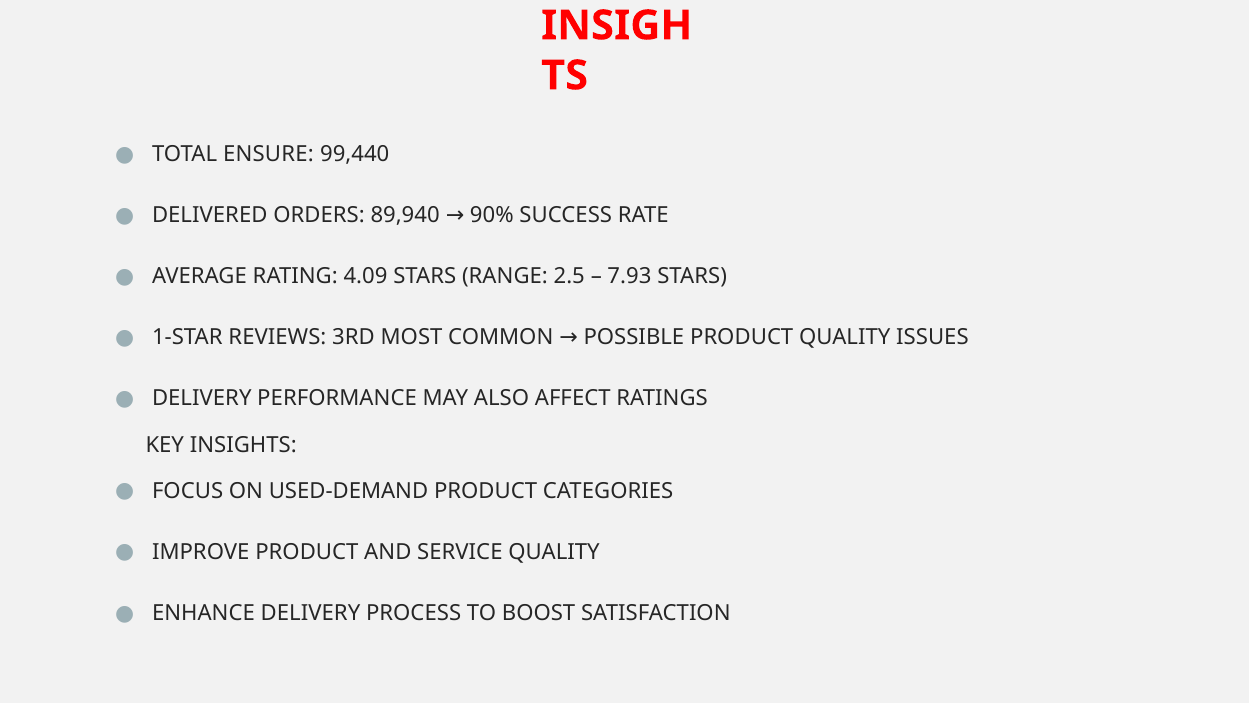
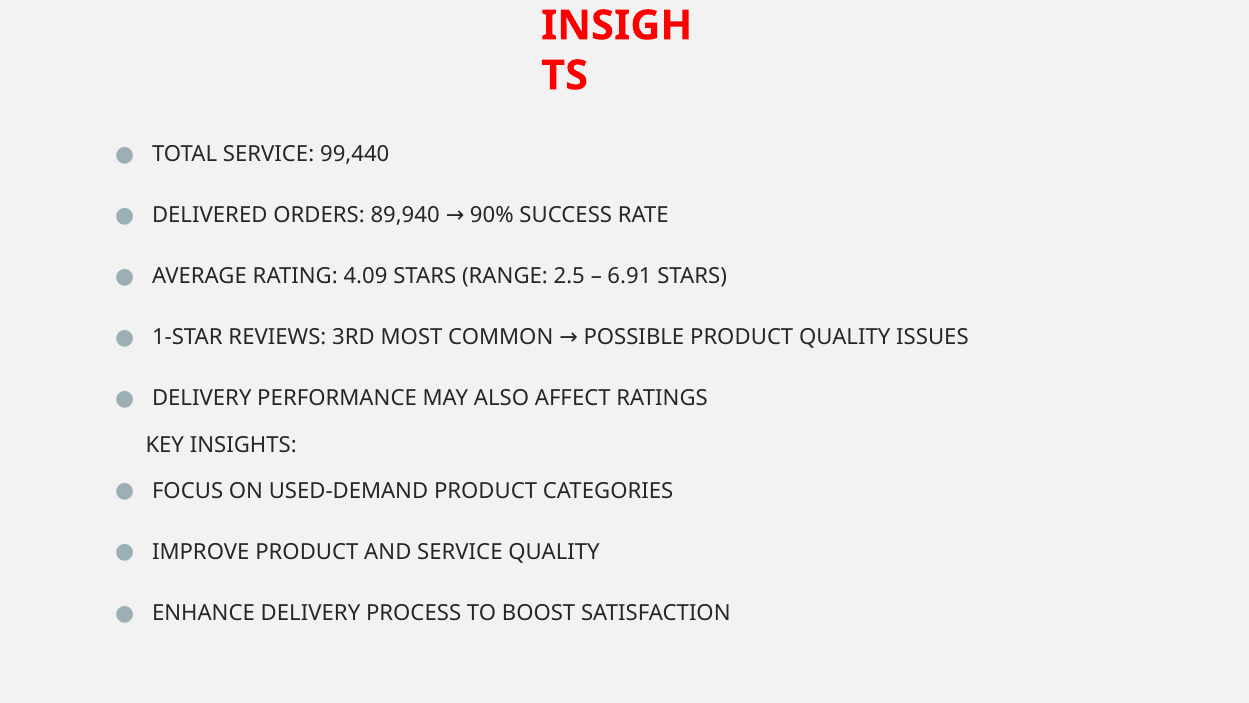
TOTAL ENSURE: ENSURE -> SERVICE
7.93: 7.93 -> 6.91
